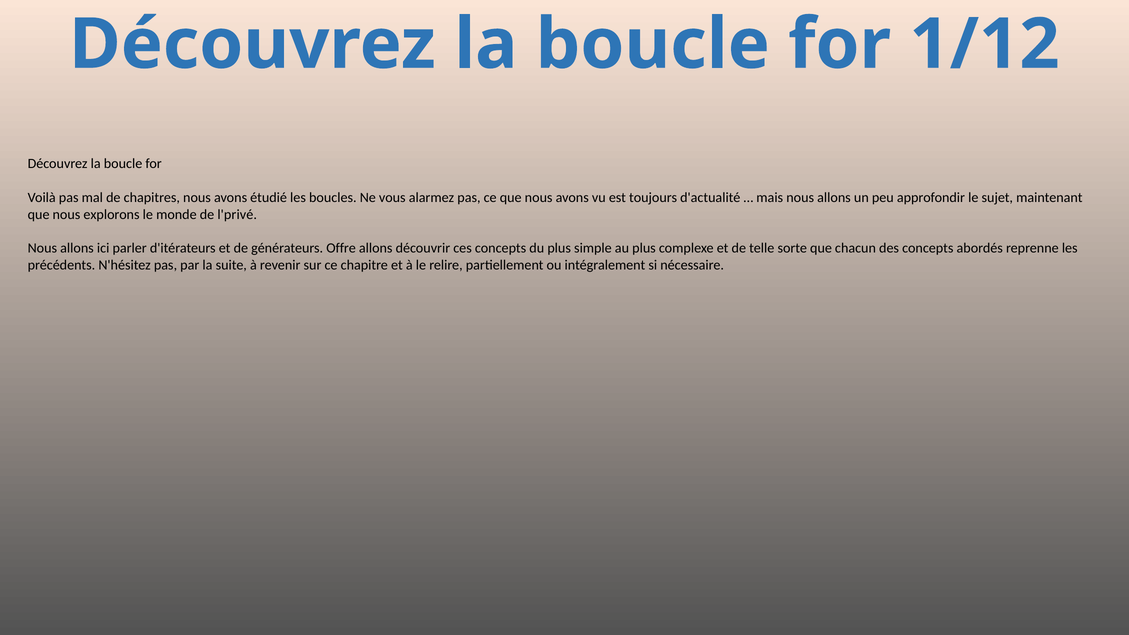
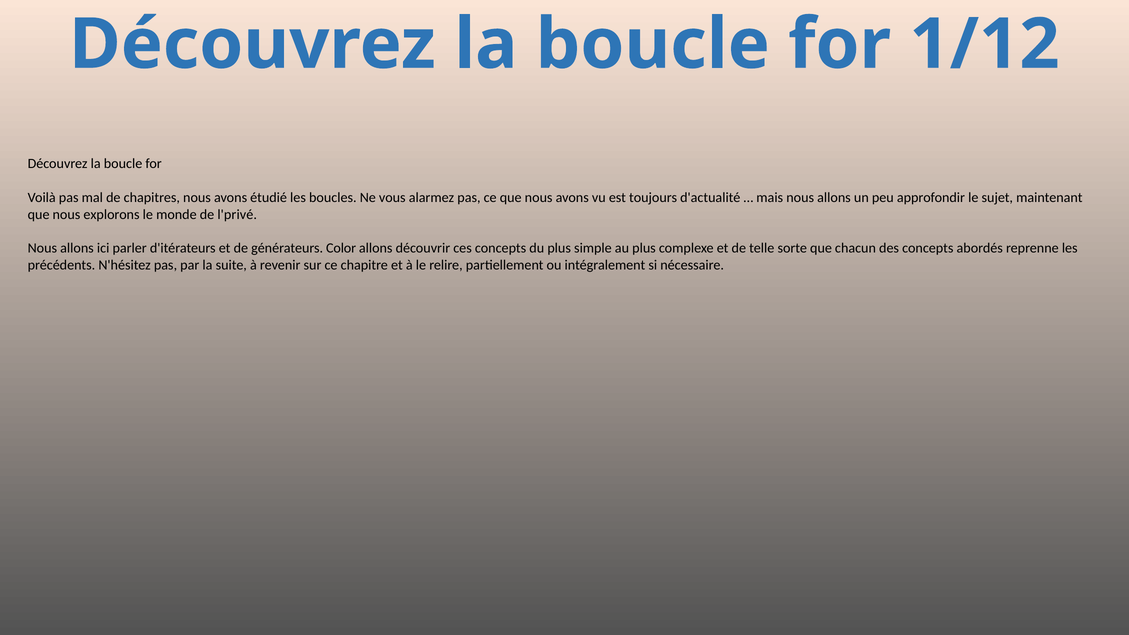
Offre: Offre -> Color
